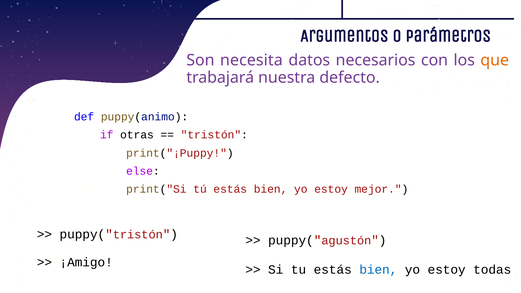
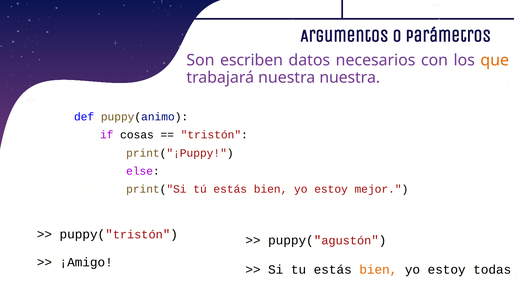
necesita: necesita -> escriben
nuestra defecto: defecto -> nuestra
otras: otras -> cosas
bien at (378, 270) colour: blue -> orange
